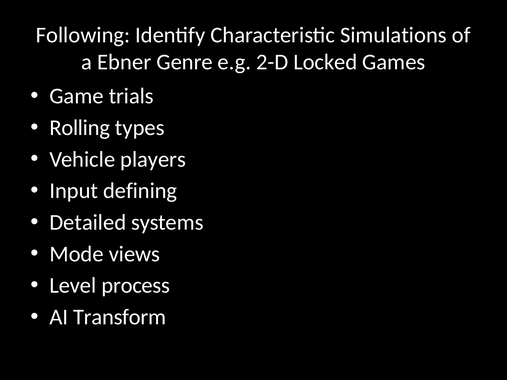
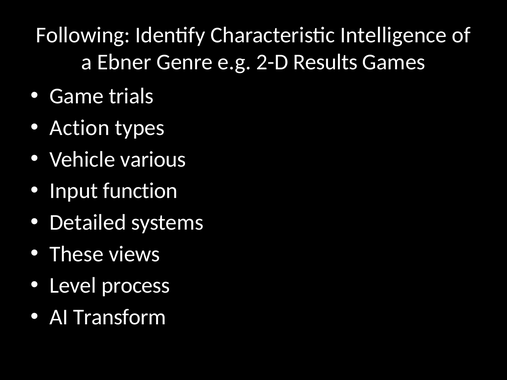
Simulations: Simulations -> Intelligence
Locked: Locked -> Results
Rolling: Rolling -> Action
players: players -> various
defining: defining -> function
Mode: Mode -> These
